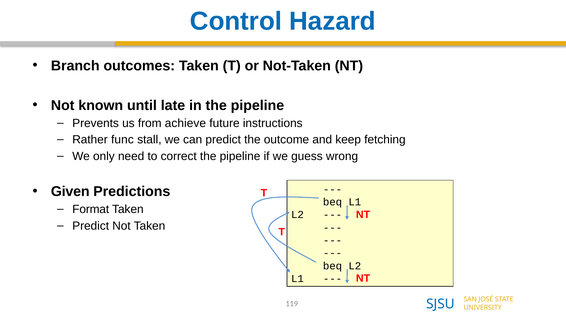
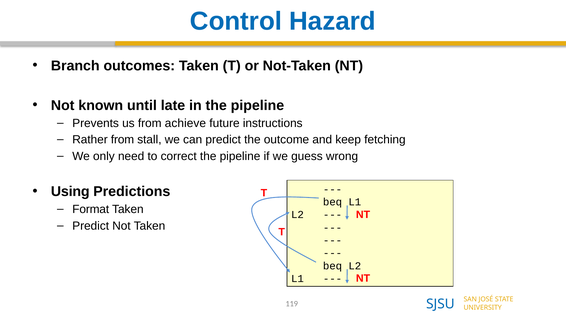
Rather func: func -> from
Given: Given -> Using
